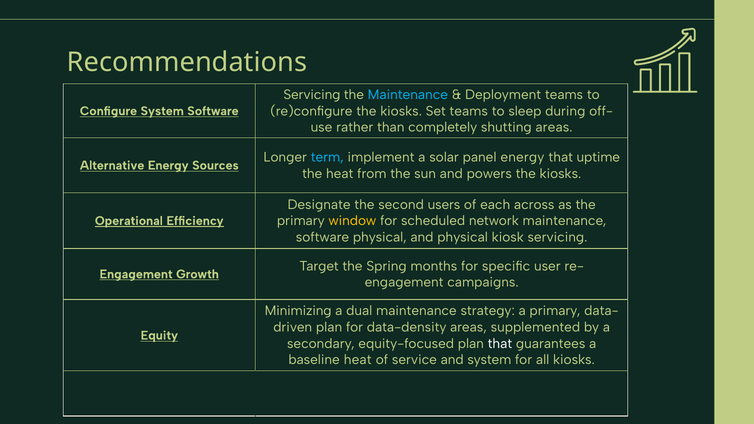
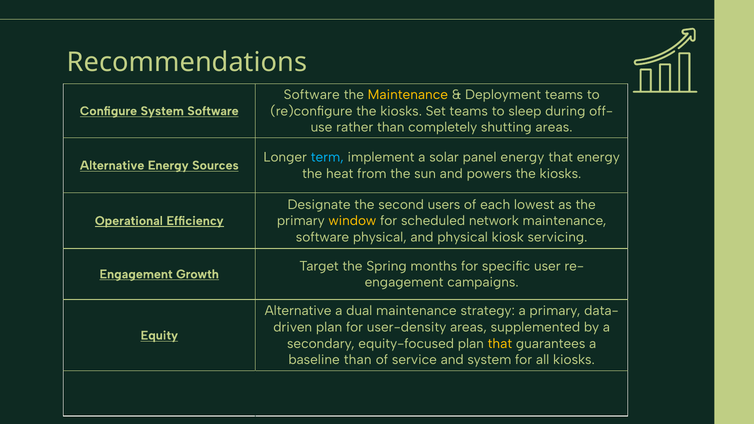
Servicing at (312, 95): Servicing -> Software
Maintenance at (408, 95) colour: light blue -> yellow
that uptime: uptime -> energy
across: across -> lowest
Minimizing at (298, 311): Minimizing -> Alternative
data-density: data-density -> user-density
that at (500, 344) colour: white -> yellow
baseline heat: heat -> than
